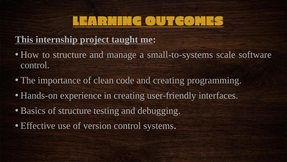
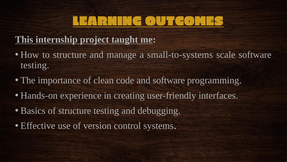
control at (35, 65): control -> testing
and creating: creating -> software
